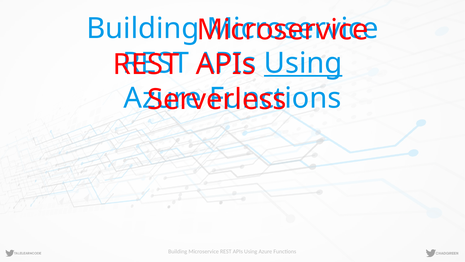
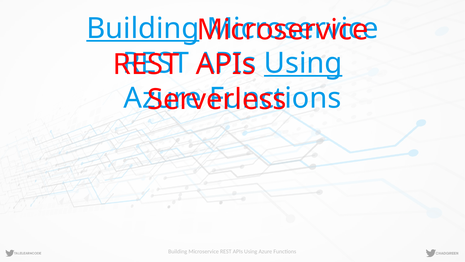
Building at (143, 28) underline: none -> present
